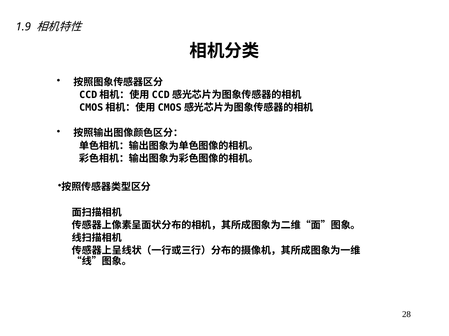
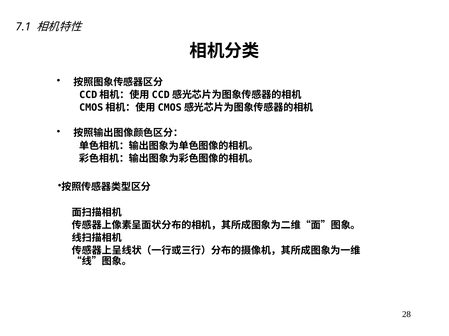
1.9: 1.9 -> 7.1
